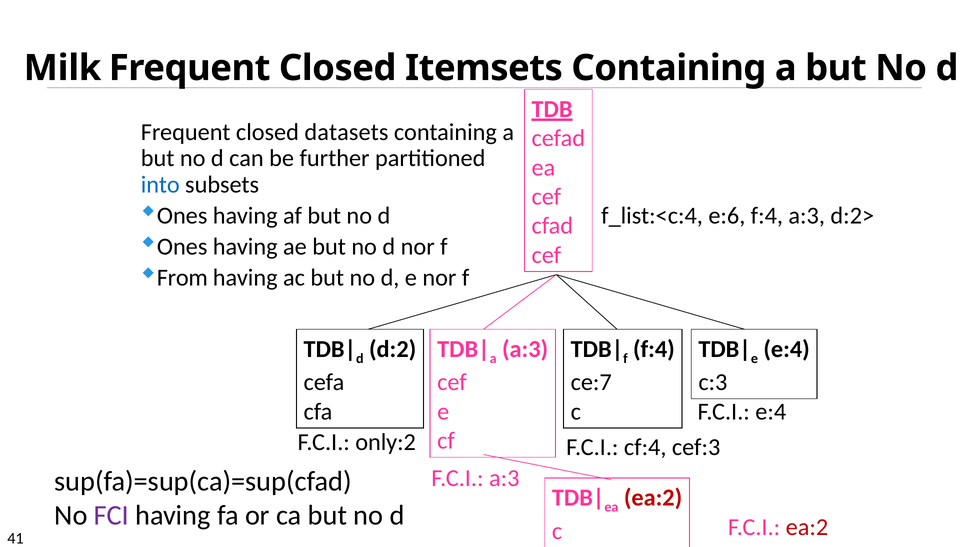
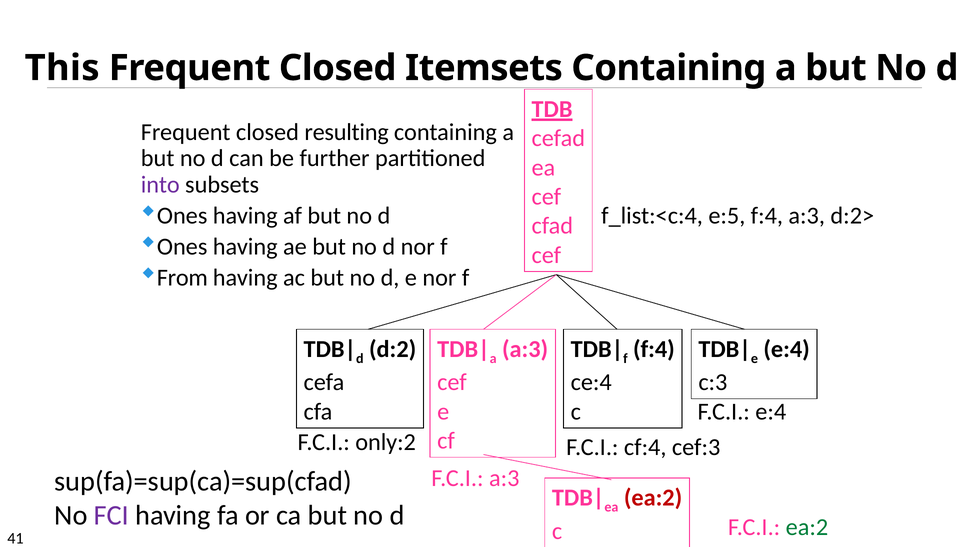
Milk: Milk -> This
datasets: datasets -> resulting
into colour: blue -> purple
e:6: e:6 -> e:5
ce:7: ce:7 -> ce:4
ea:2 at (807, 527) colour: red -> green
